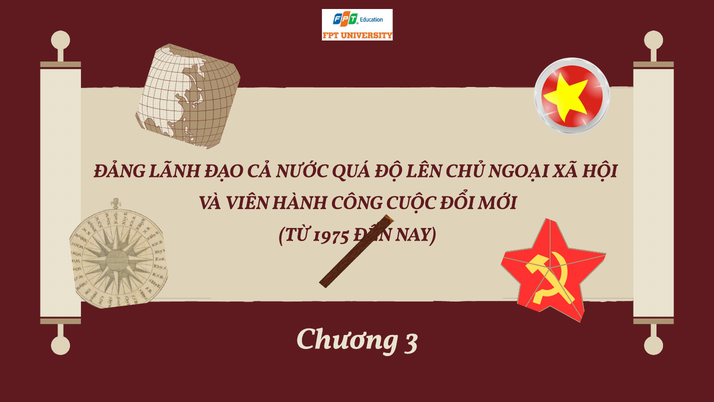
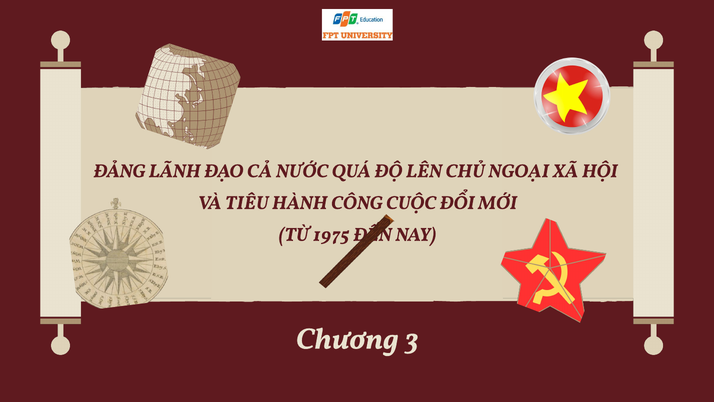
VIÊN: VIÊN -> TIÊU
